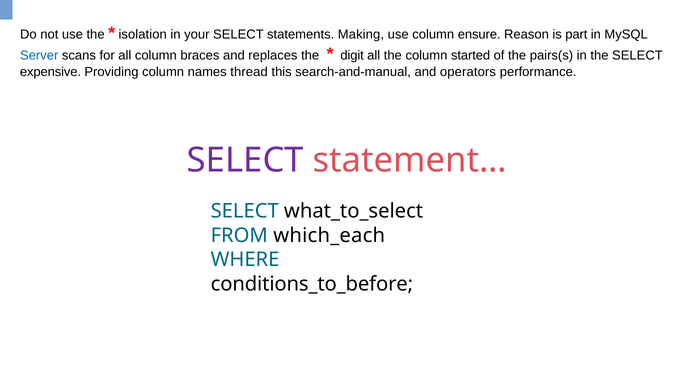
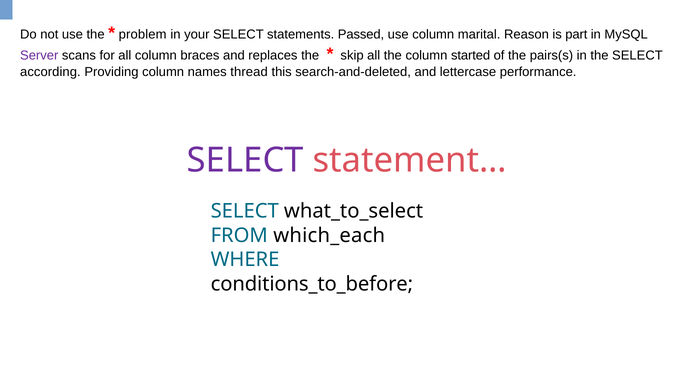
isolation: isolation -> problem
Making: Making -> Passed
ensure: ensure -> marital
Server colour: blue -> purple
digit: digit -> skip
expensive: expensive -> according
search-and-manual: search-and-manual -> search-and-deleted
operators: operators -> lettercase
